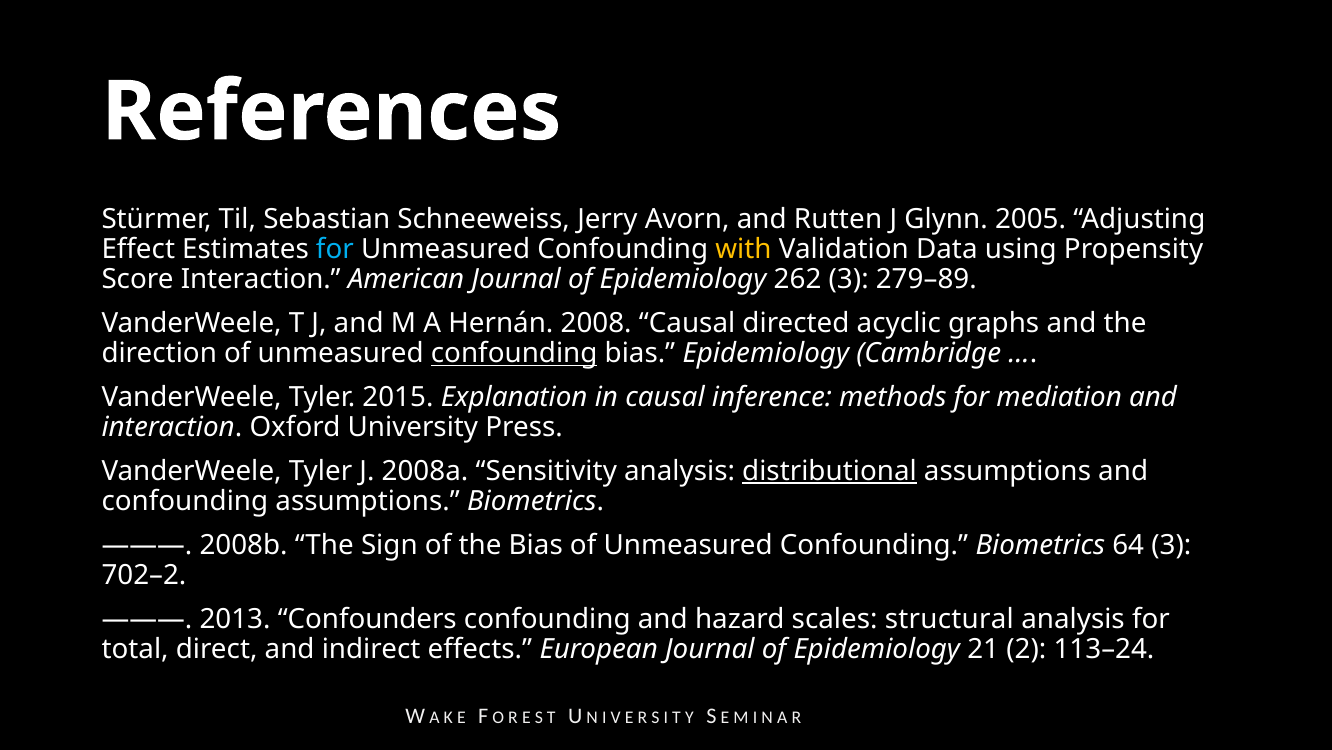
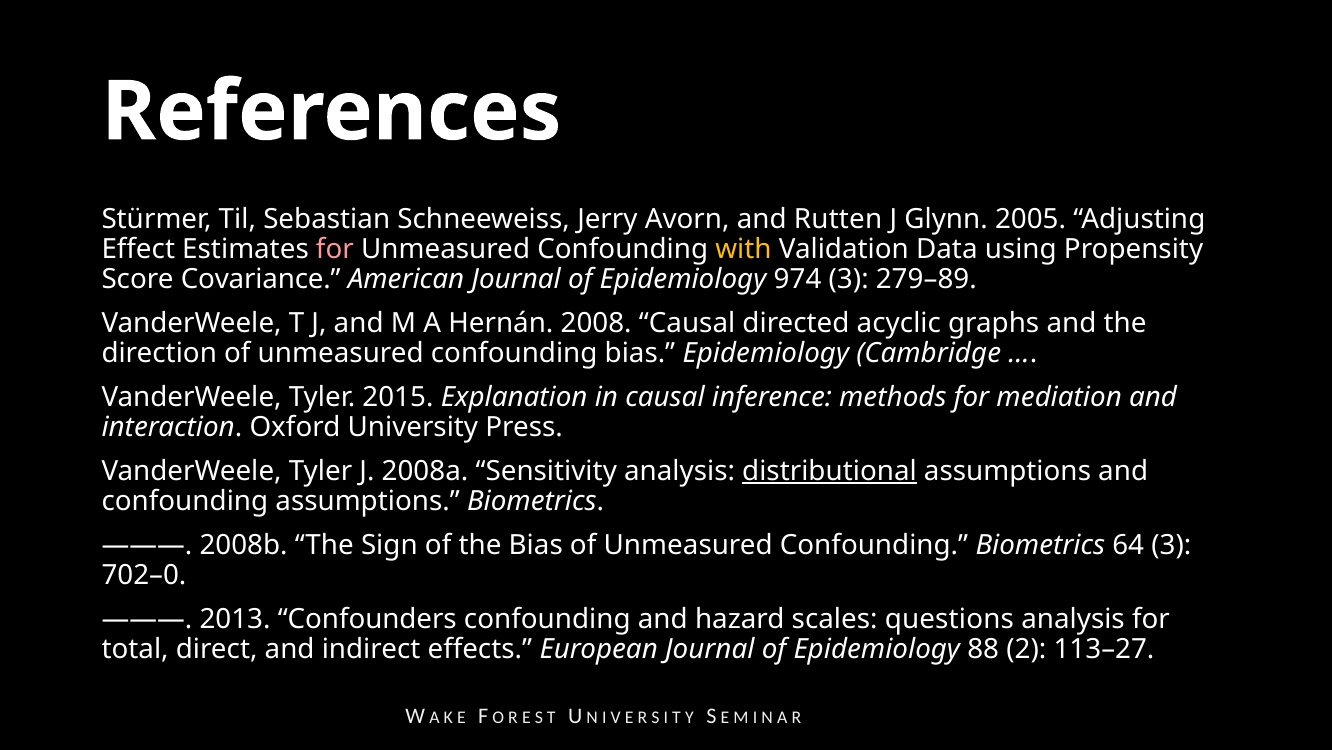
for at (335, 249) colour: light blue -> pink
Score Interaction: Interaction -> Covariance
262: 262 -> 974
confounding at (514, 353) underline: present -> none
702–2: 702–2 -> 702–0
structural: structural -> questions
21: 21 -> 88
113–24: 113–24 -> 113–27
